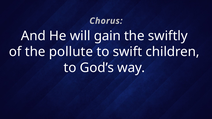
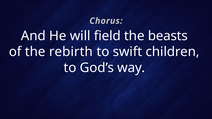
gain: gain -> field
swiftly: swiftly -> beasts
pollute: pollute -> rebirth
